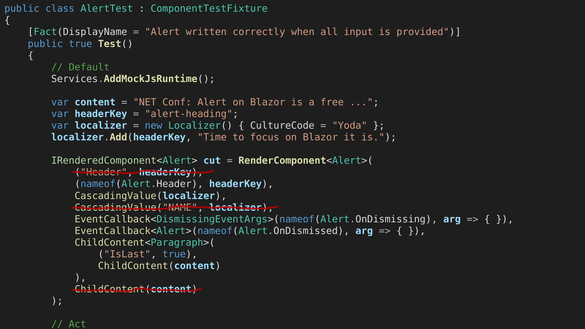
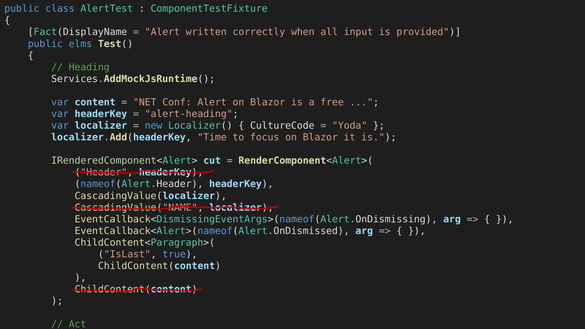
public true: true -> elms
Default: Default -> Heading
